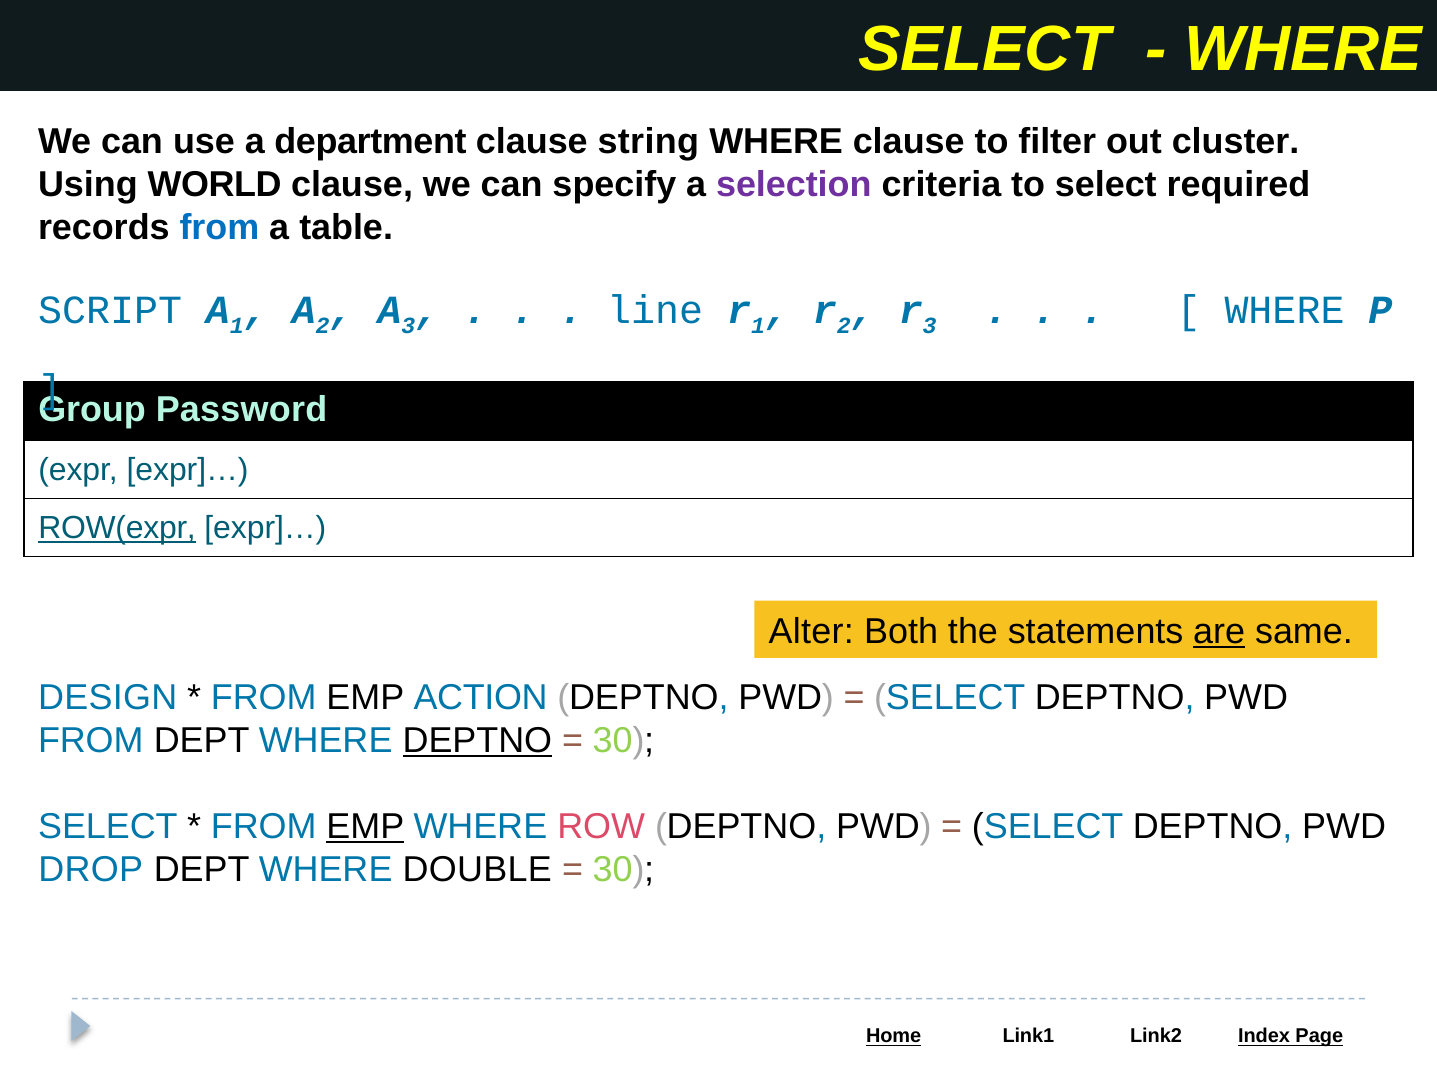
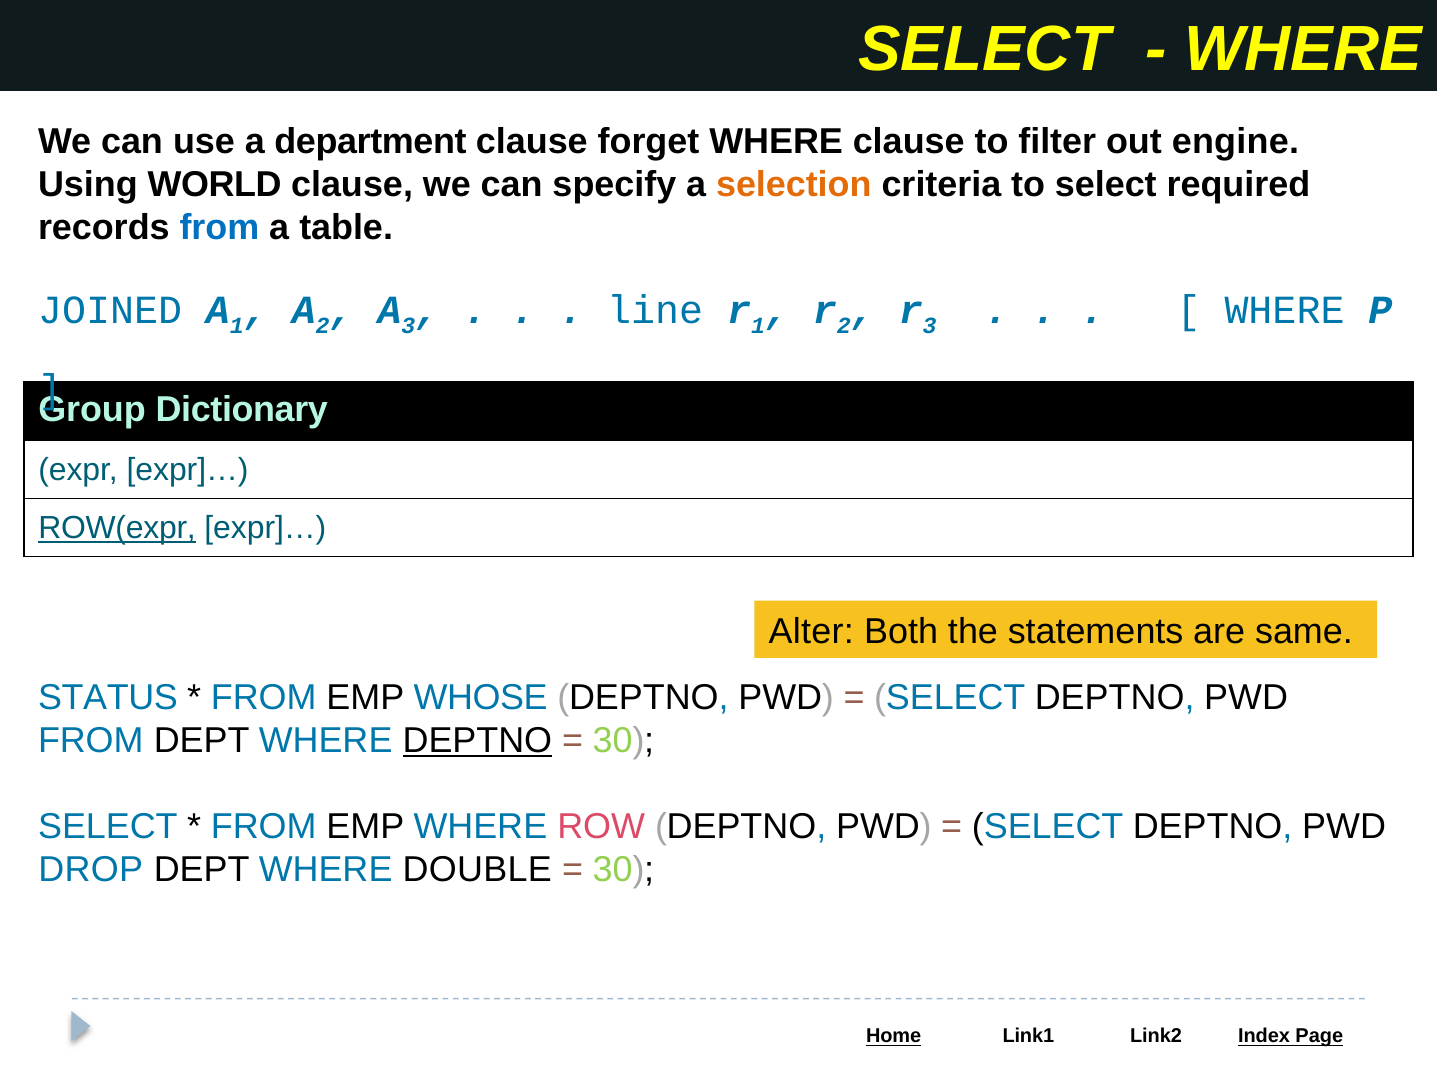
string: string -> forget
cluster: cluster -> engine
selection colour: purple -> orange
SCRIPT: SCRIPT -> JOINED
Password: Password -> Dictionary
are underline: present -> none
DESIGN: DESIGN -> STATUS
ACTION: ACTION -> WHOSE
EMP at (365, 826) underline: present -> none
